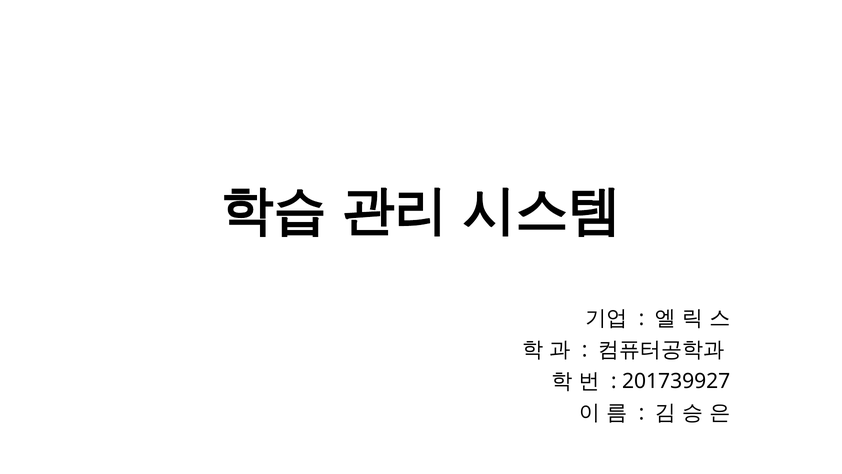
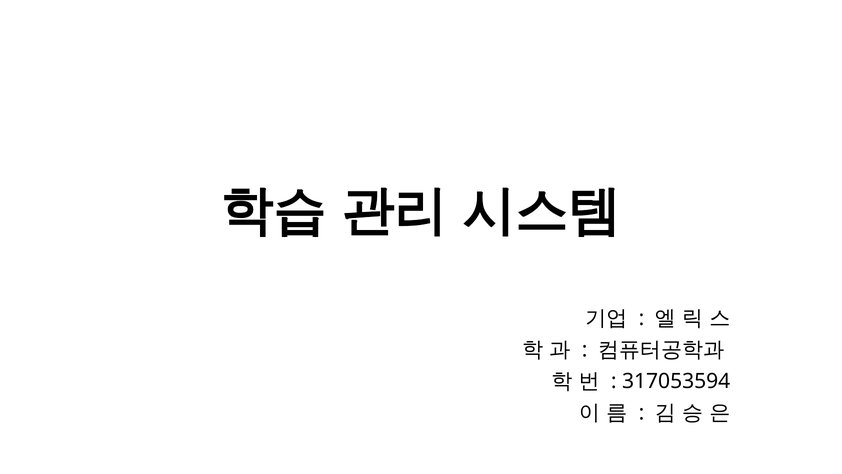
201739927: 201739927 -> 317053594
